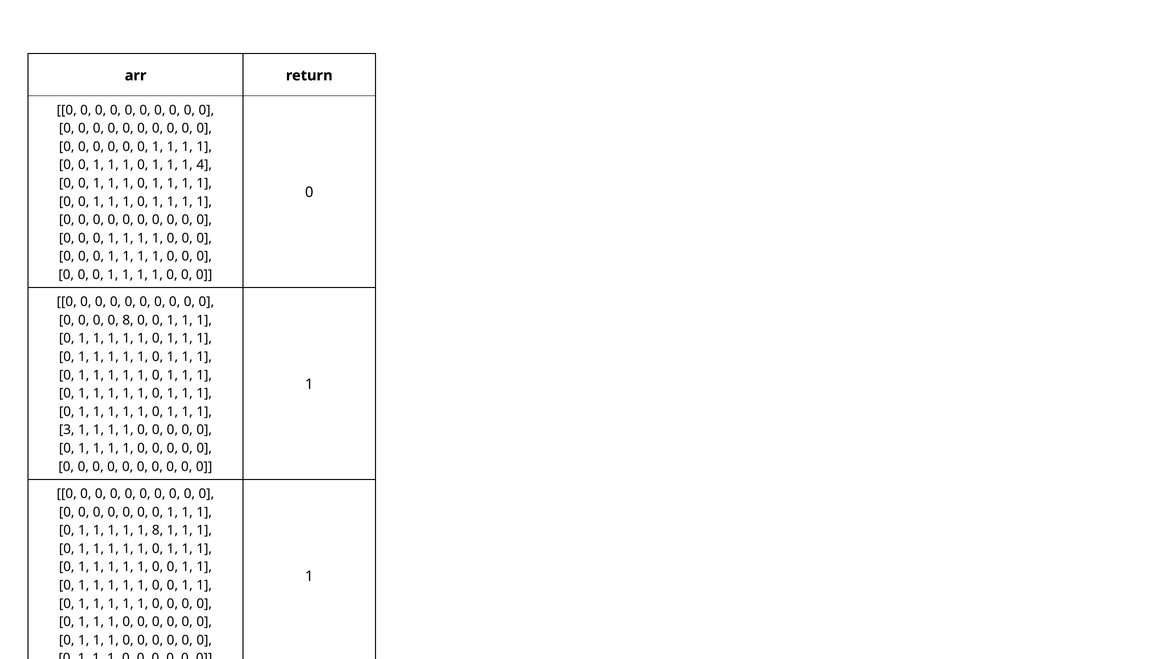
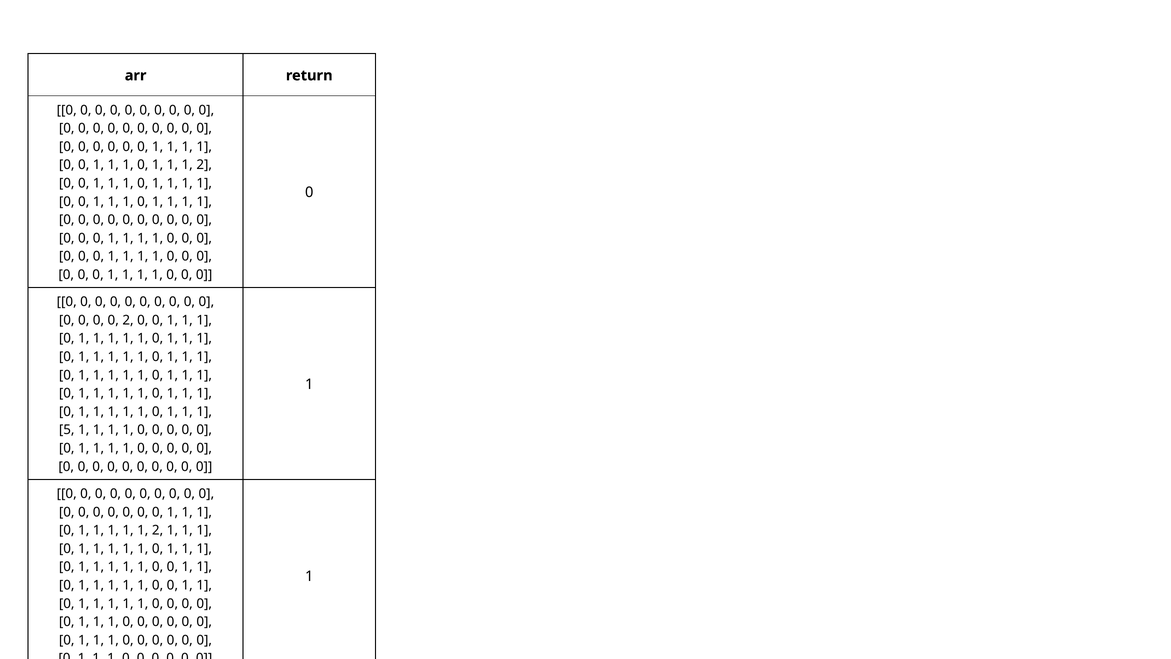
4 at (204, 165): 4 -> 2
0 8: 8 -> 2
3: 3 -> 5
8 at (158, 530): 8 -> 2
